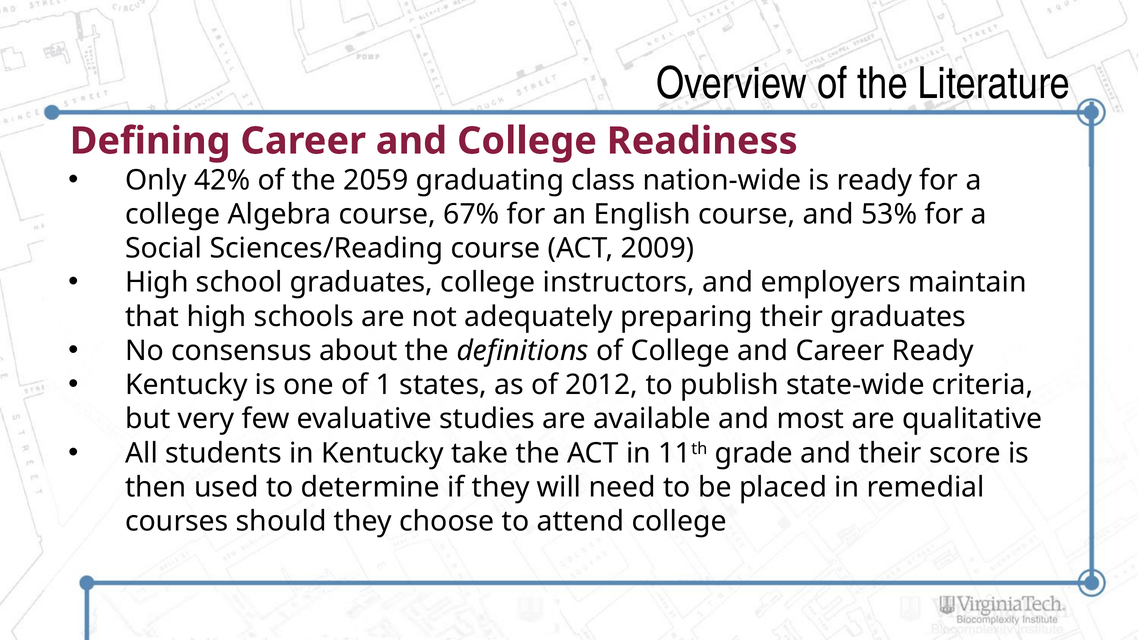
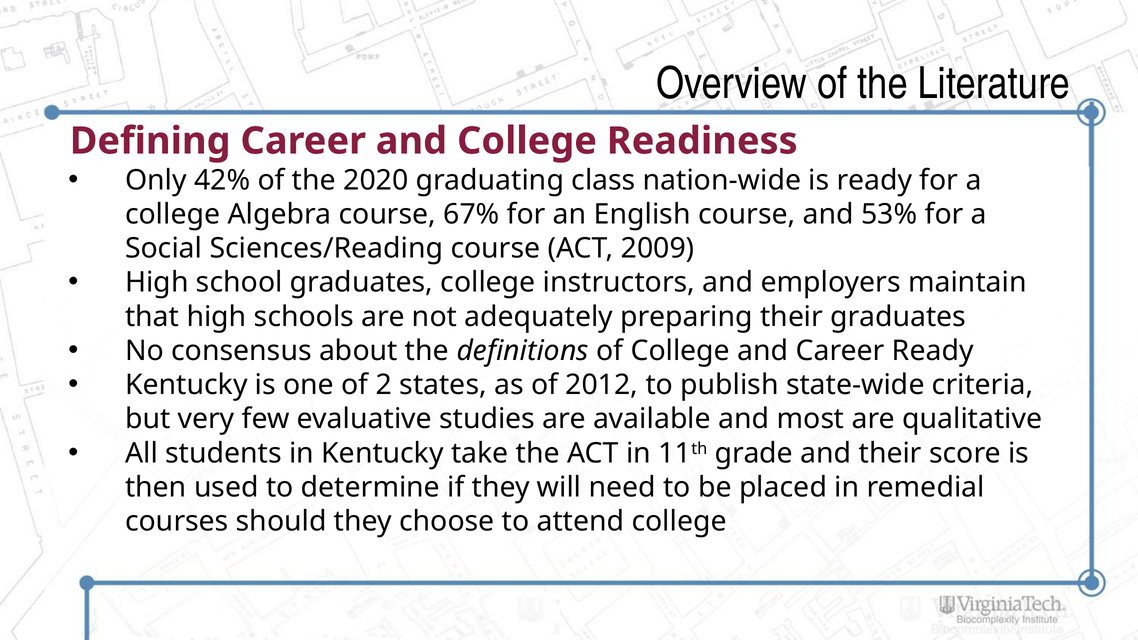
2059: 2059 -> 2020
1: 1 -> 2
